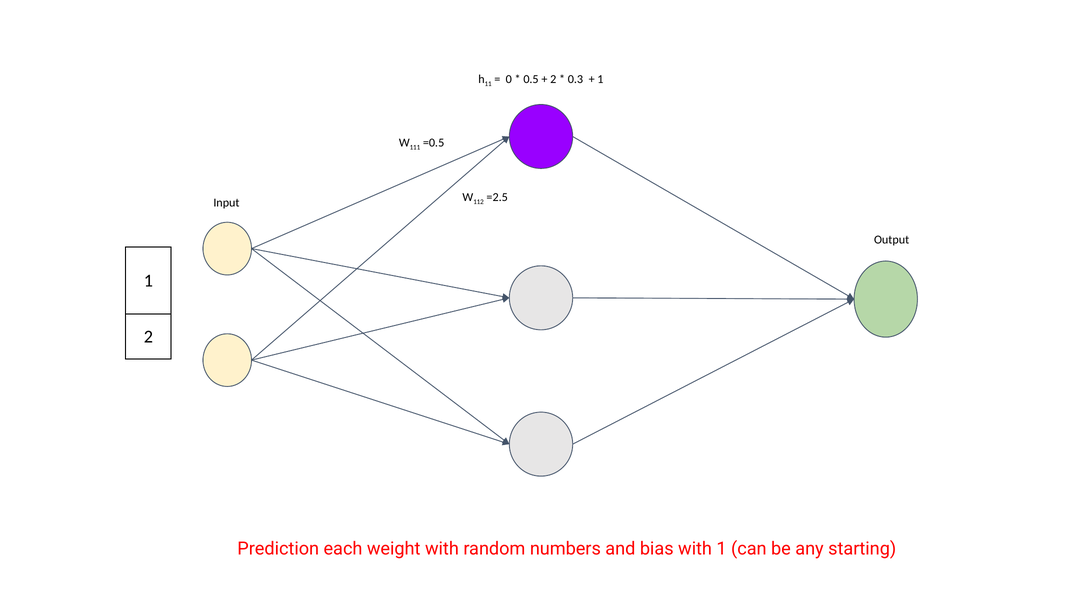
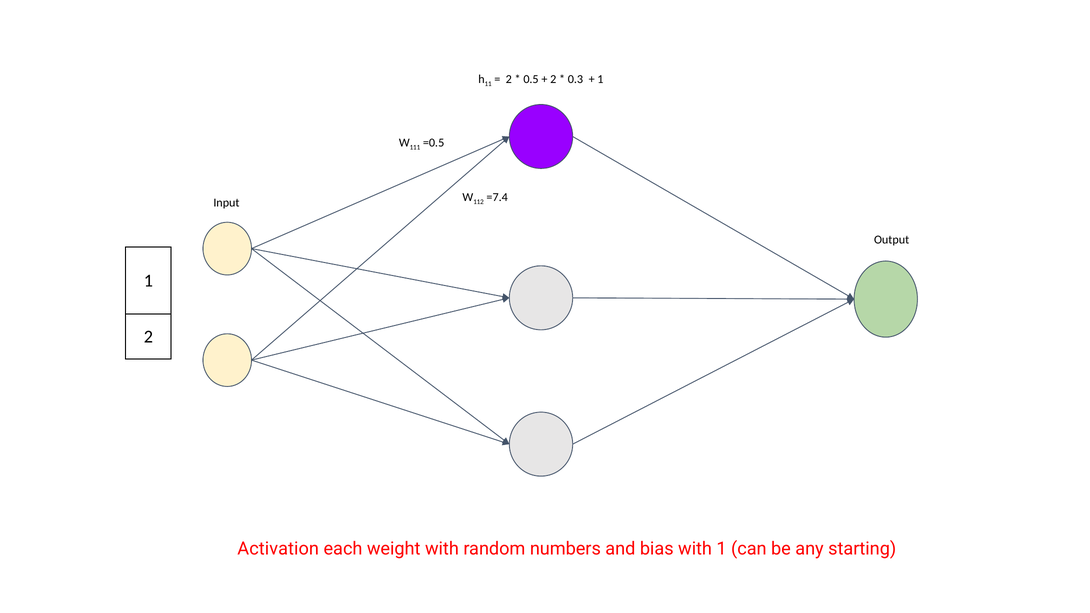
0 at (509, 79): 0 -> 2
=2.5: =2.5 -> =7.4
Prediction: Prediction -> Activation
